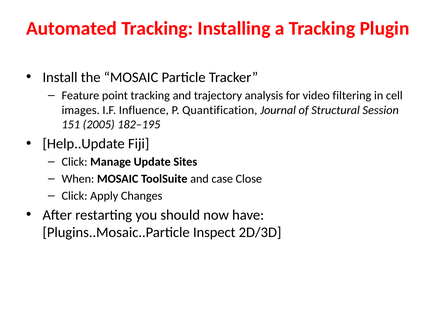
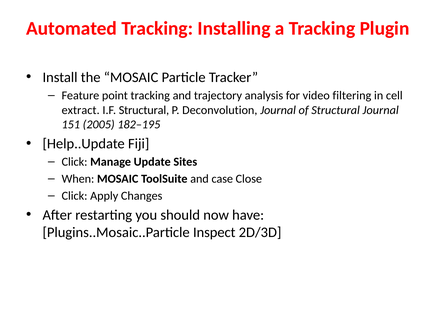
images: images -> extract
I.F Influence: Influence -> Structural
Quantification: Quantification -> Deconvolution
Structural Session: Session -> Journal
